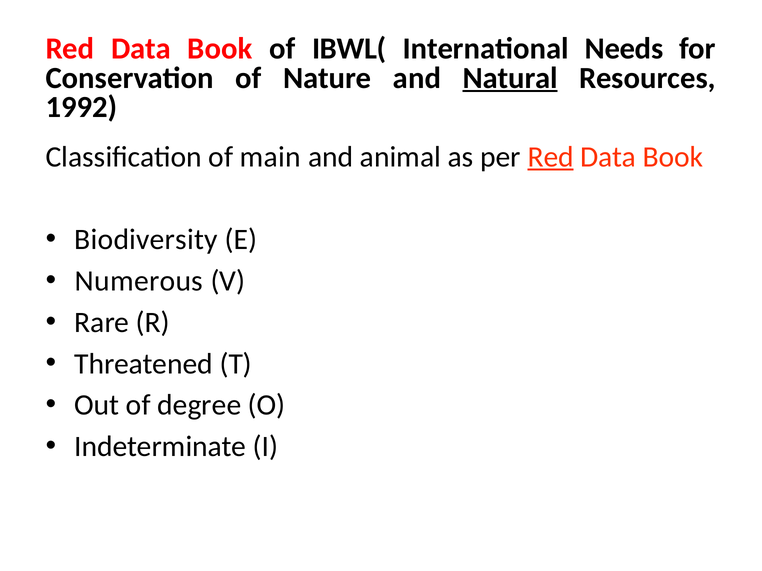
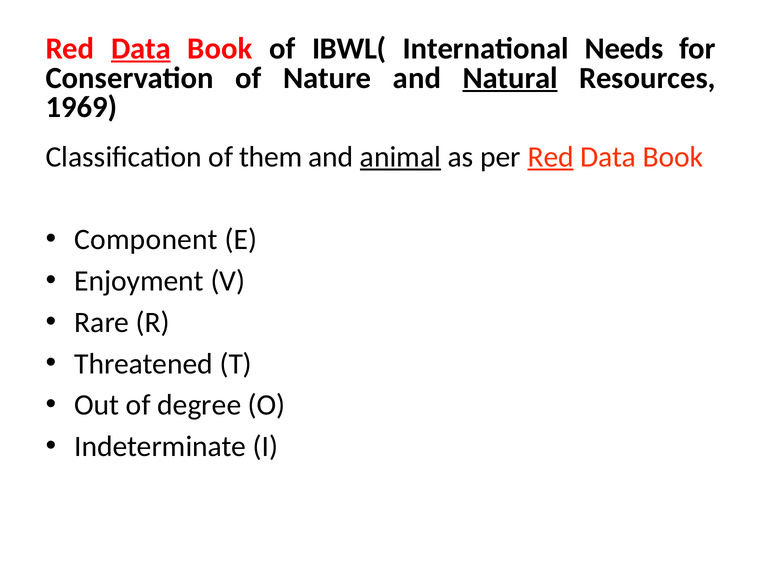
Data at (141, 49) underline: none -> present
1992: 1992 -> 1969
main: main -> them
animal underline: none -> present
Biodiversity: Biodiversity -> Component
Numerous: Numerous -> Enjoyment
